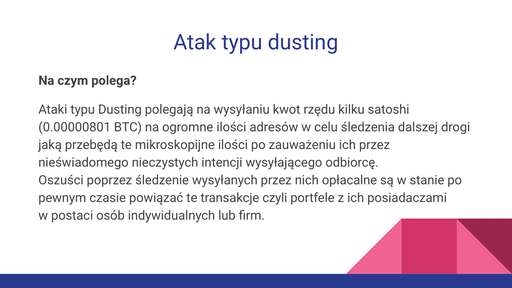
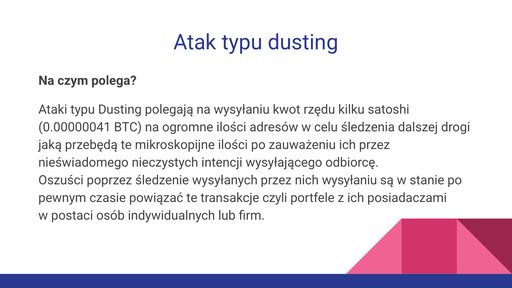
0.00000801: 0.00000801 -> 0.00000041
nich opłacalne: opłacalne -> wysyłaniu
